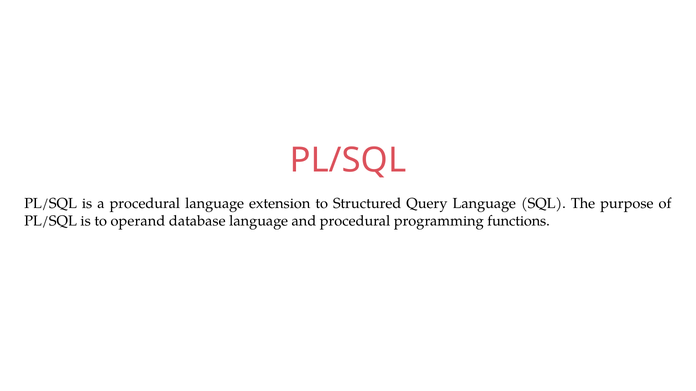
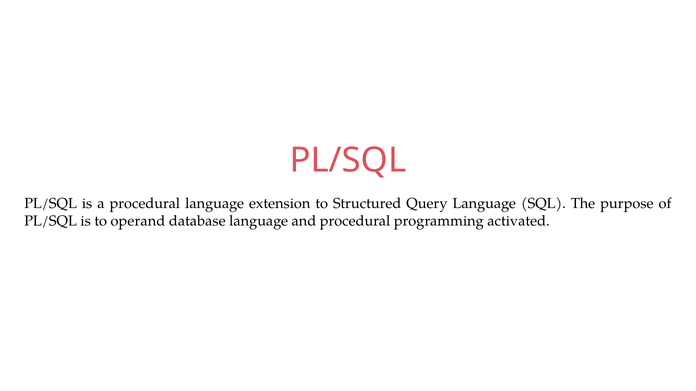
functions: functions -> activated
